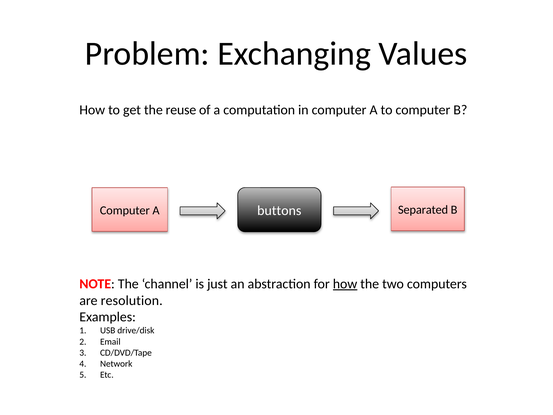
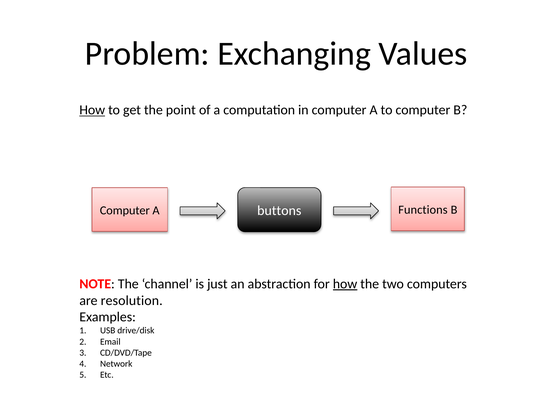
How at (92, 110) underline: none -> present
reuse: reuse -> point
Separated: Separated -> Functions
